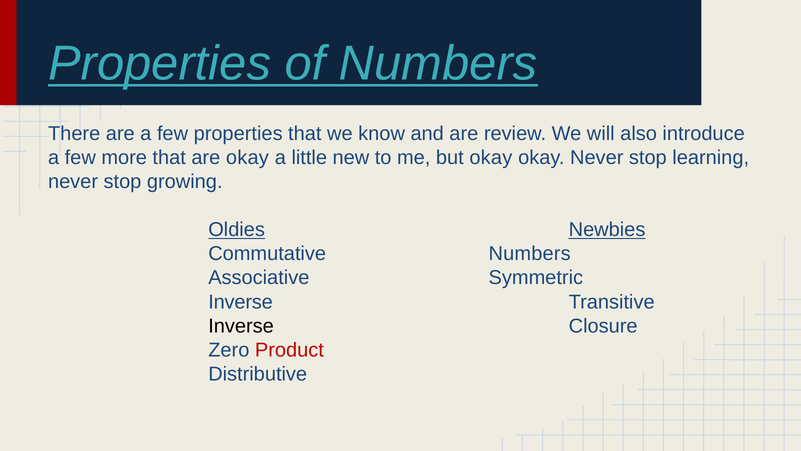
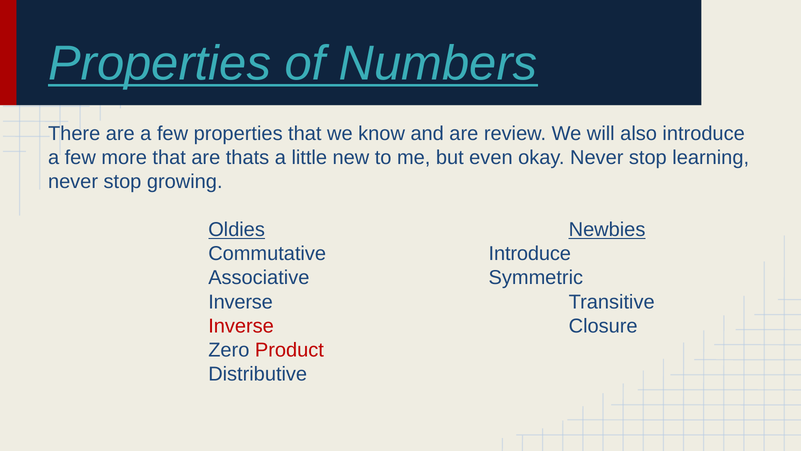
are okay: okay -> thats
but okay: okay -> even
Commutative Numbers: Numbers -> Introduce
Inverse at (241, 326) colour: black -> red
